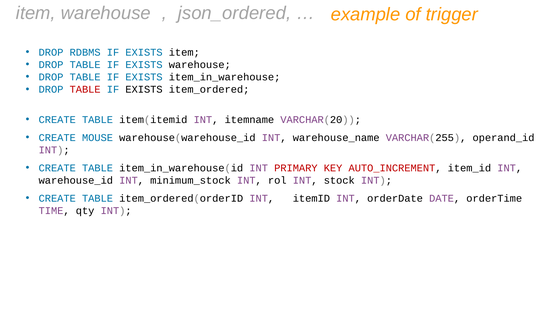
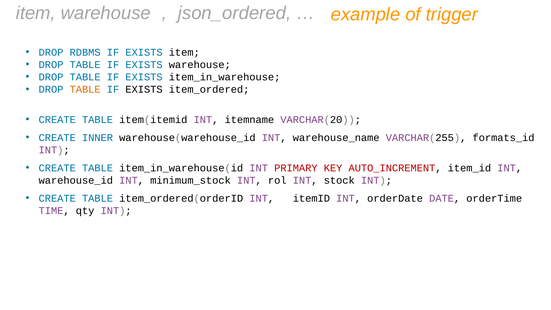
TABLE at (85, 89) colour: red -> orange
MOUSE: MOUSE -> INNER
operand_id: operand_id -> formats_id
